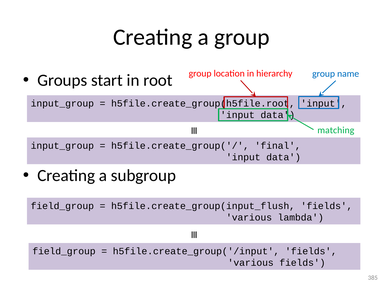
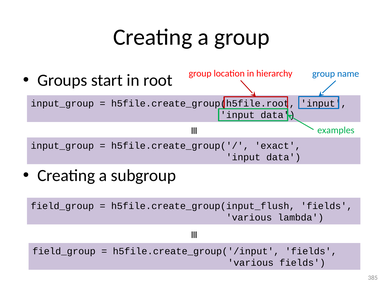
matching: matching -> examples
final: final -> exact
